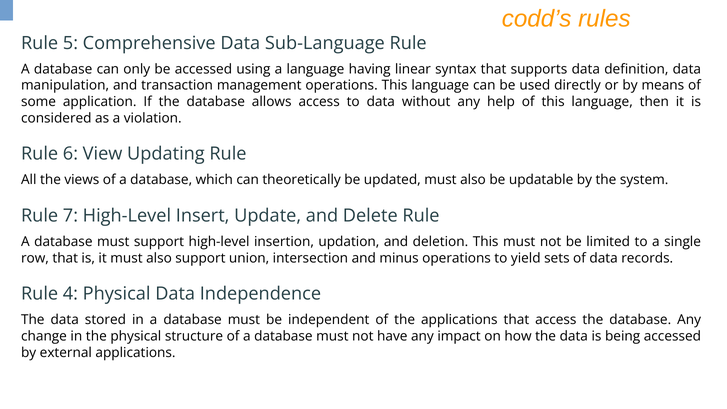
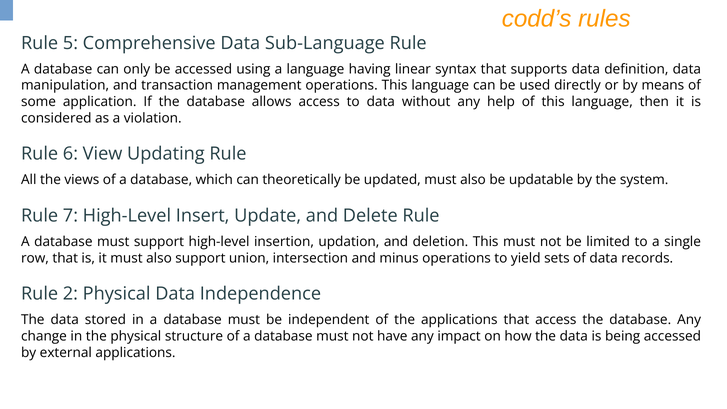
4: 4 -> 2
